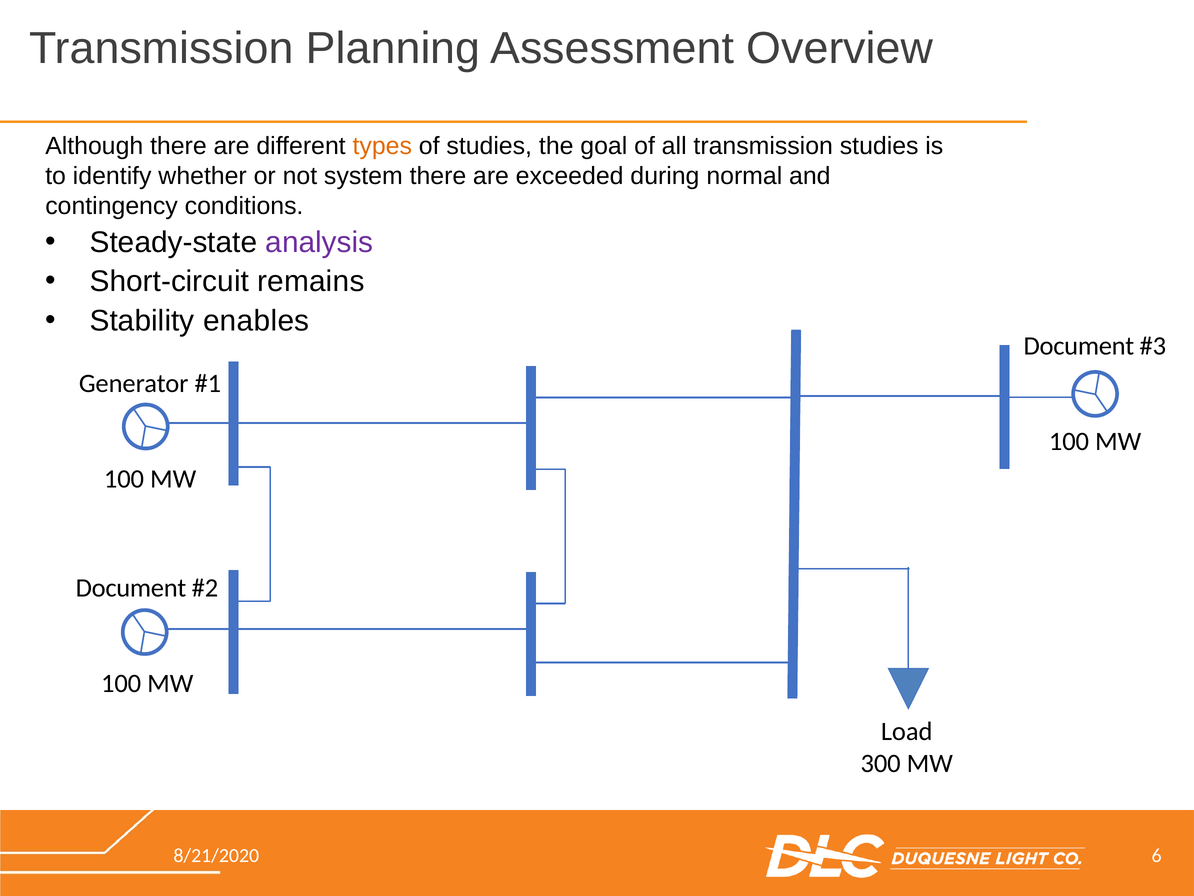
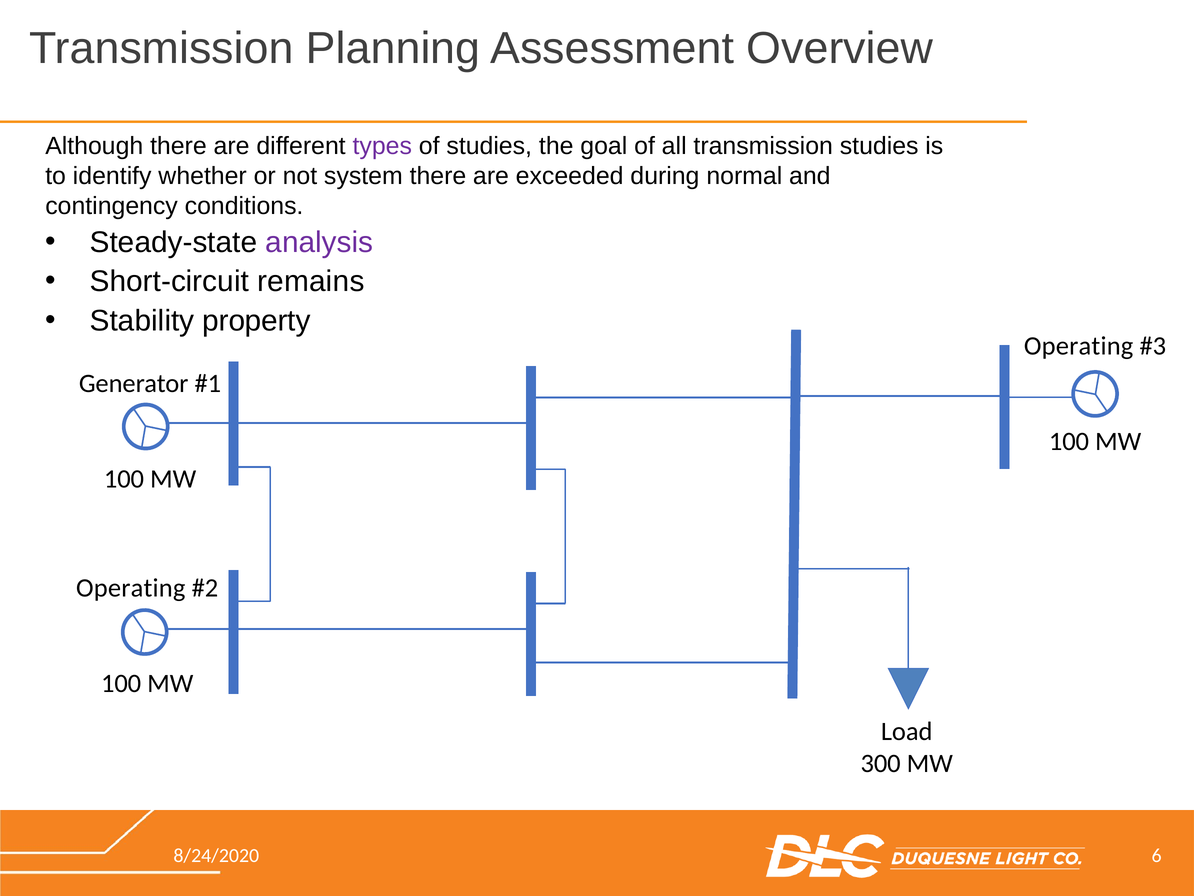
types colour: orange -> purple
enables: enables -> property
Document at (1079, 346): Document -> Operating
Document at (131, 588): Document -> Operating
8/21/2020: 8/21/2020 -> 8/24/2020
